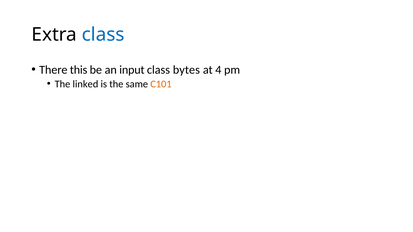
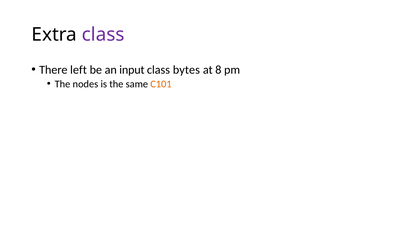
class at (103, 35) colour: blue -> purple
this: this -> left
4: 4 -> 8
linked: linked -> nodes
